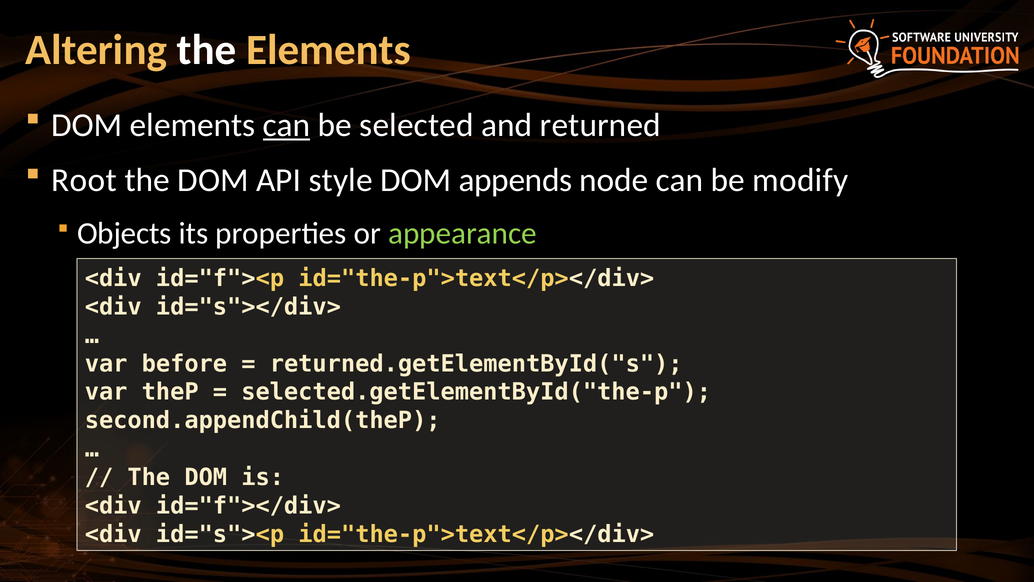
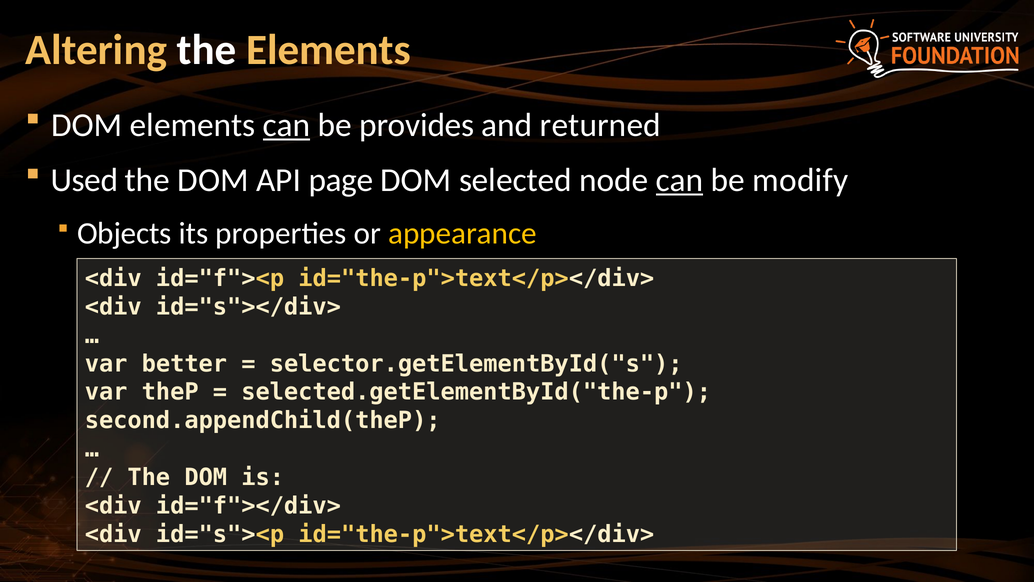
selected: selected -> provides
Root: Root -> Used
style: style -> page
appends: appends -> selected
can at (680, 180) underline: none -> present
appearance colour: light green -> yellow
before: before -> better
returned.getElementById("s: returned.getElementById("s -> selector.getElementById("s
